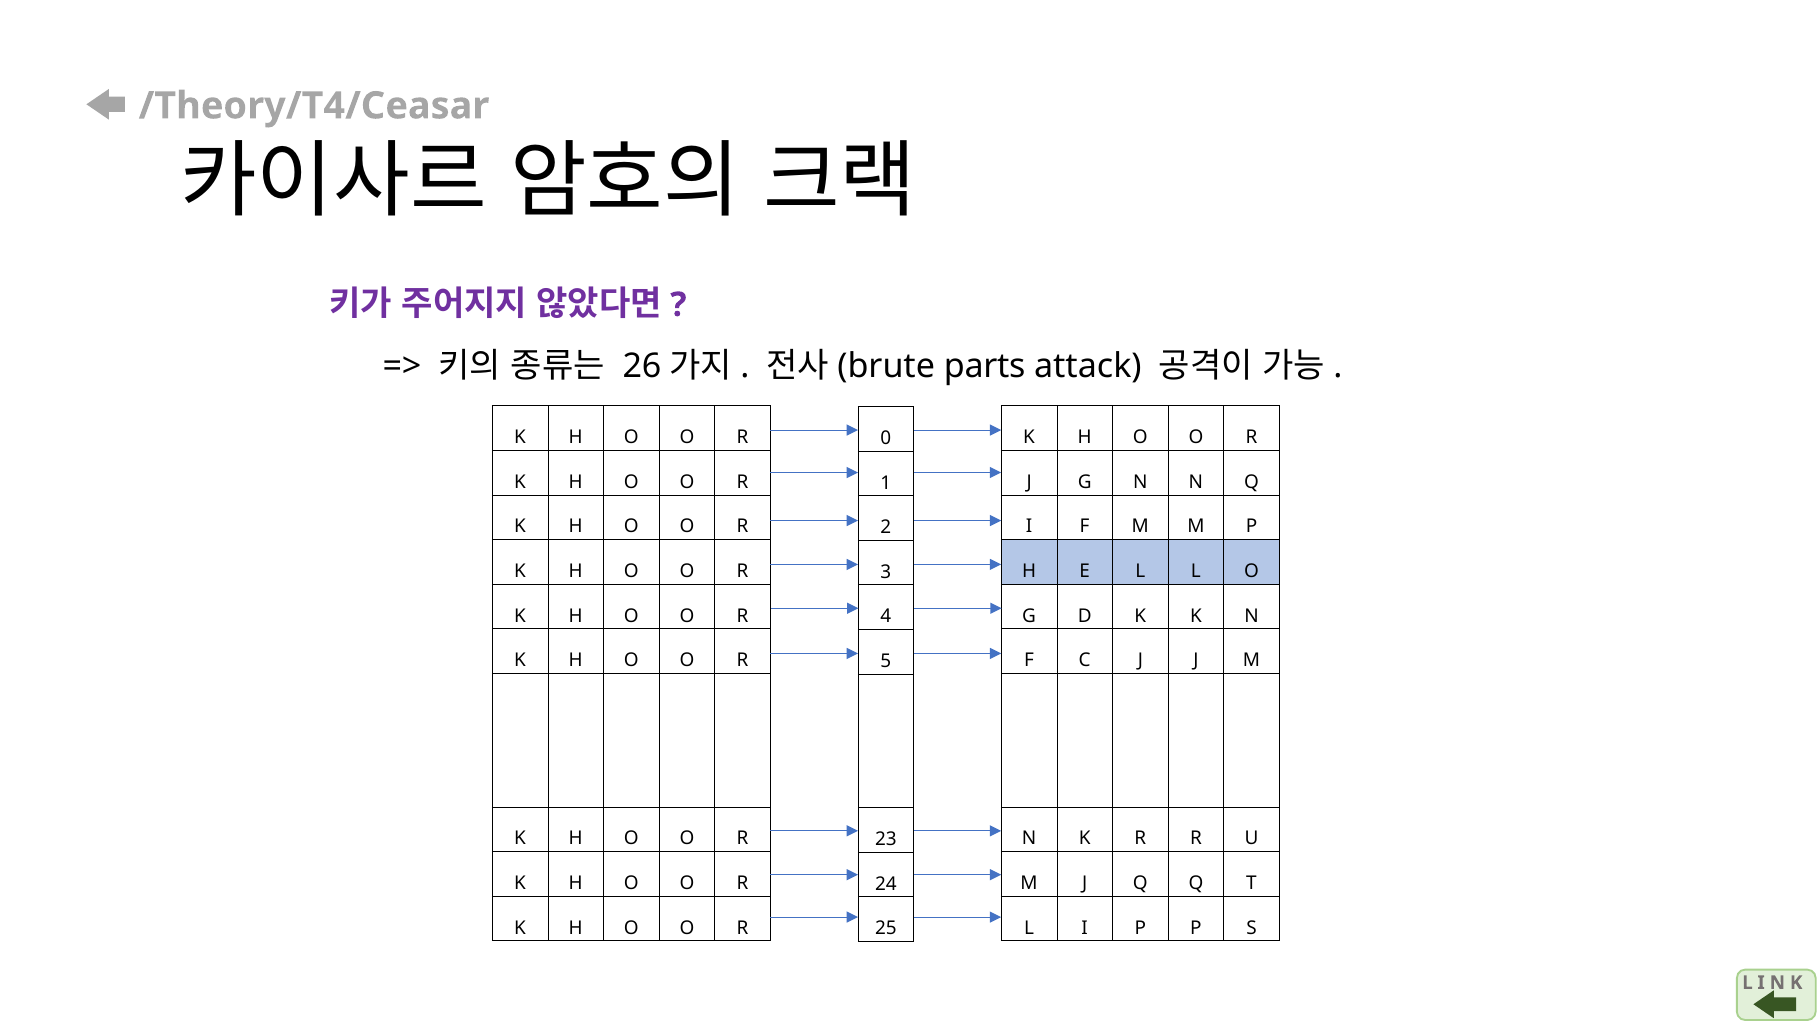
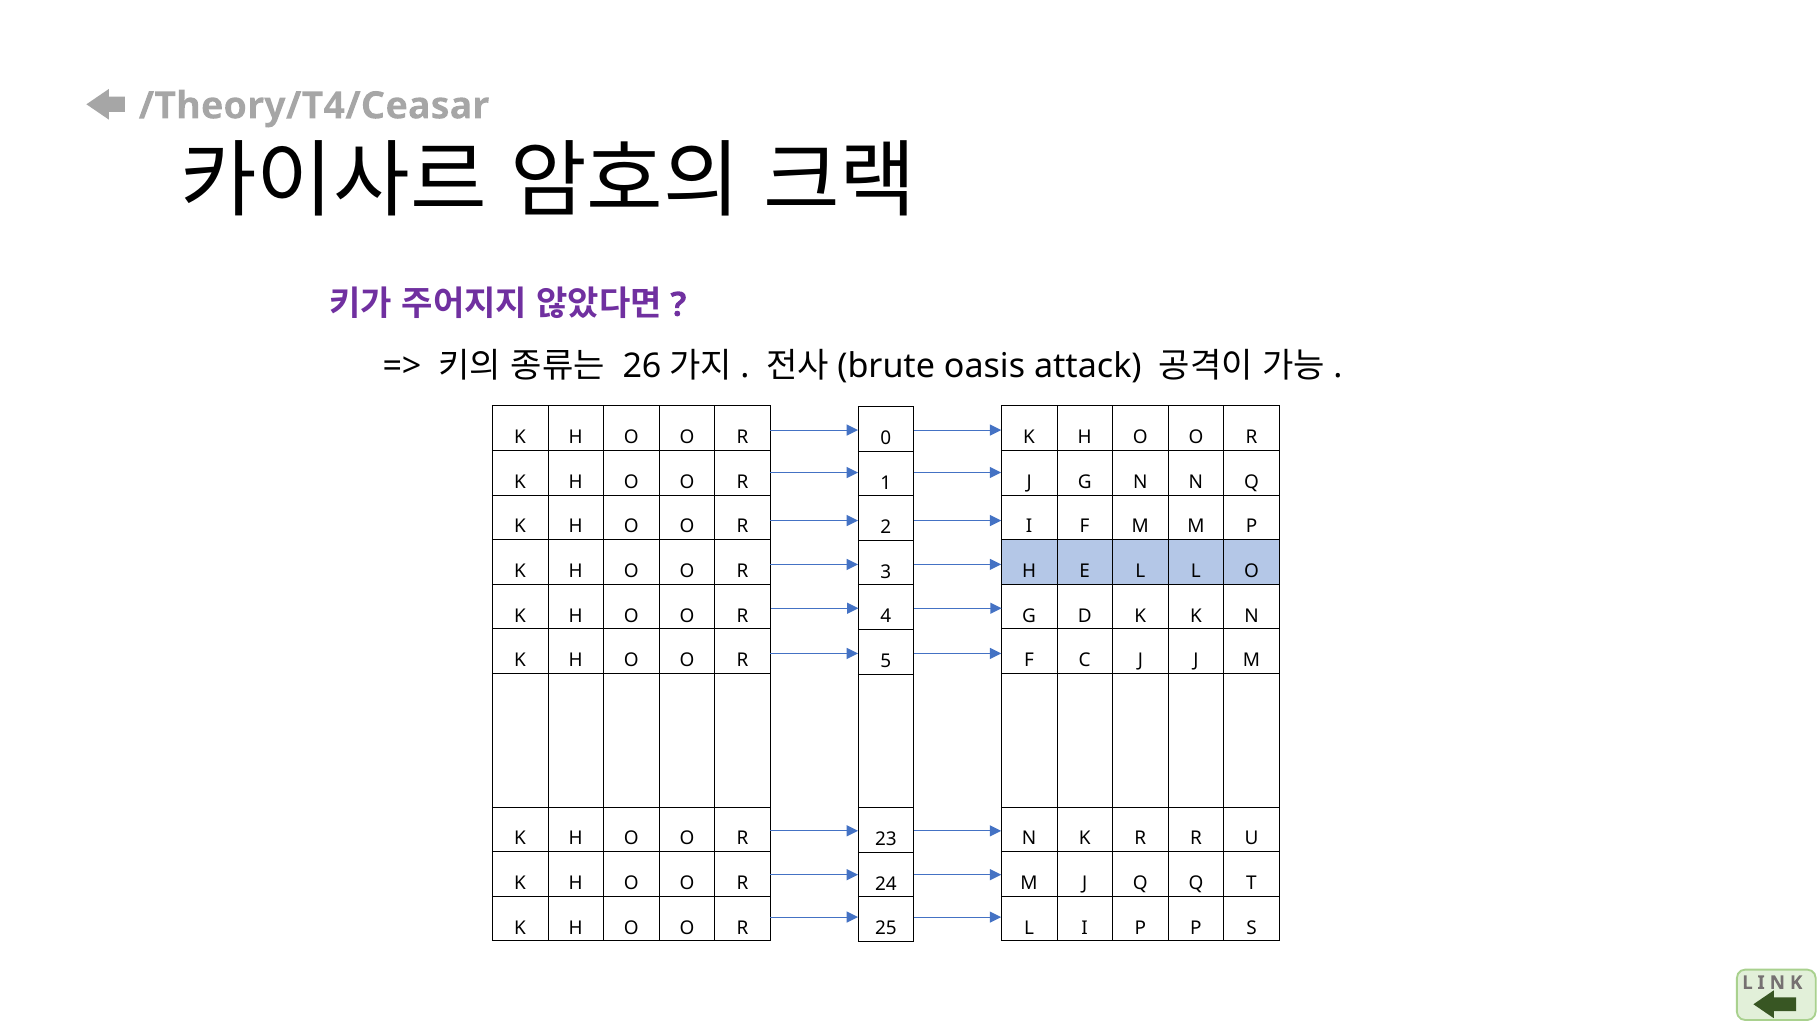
parts: parts -> oasis
